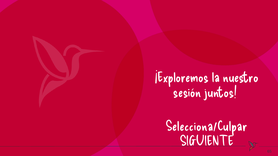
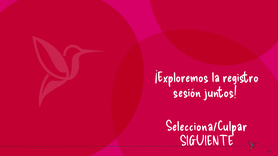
nuestro: nuestro -> registro
